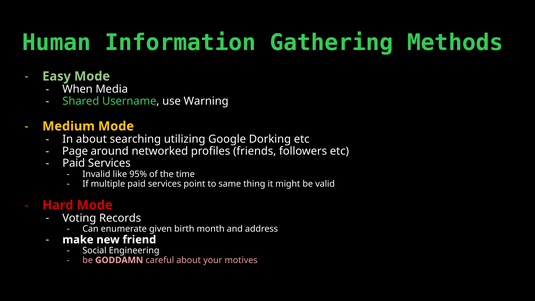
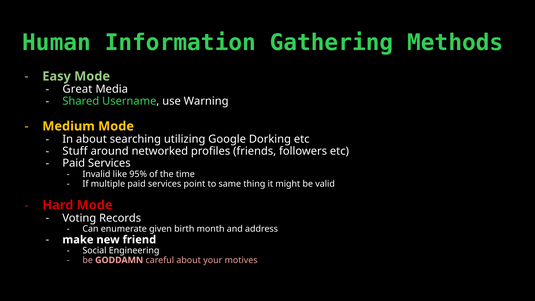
When: When -> Great
Page: Page -> Stuff
